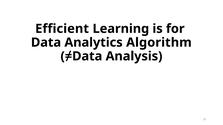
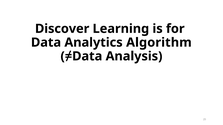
Efficient: Efficient -> Discover
